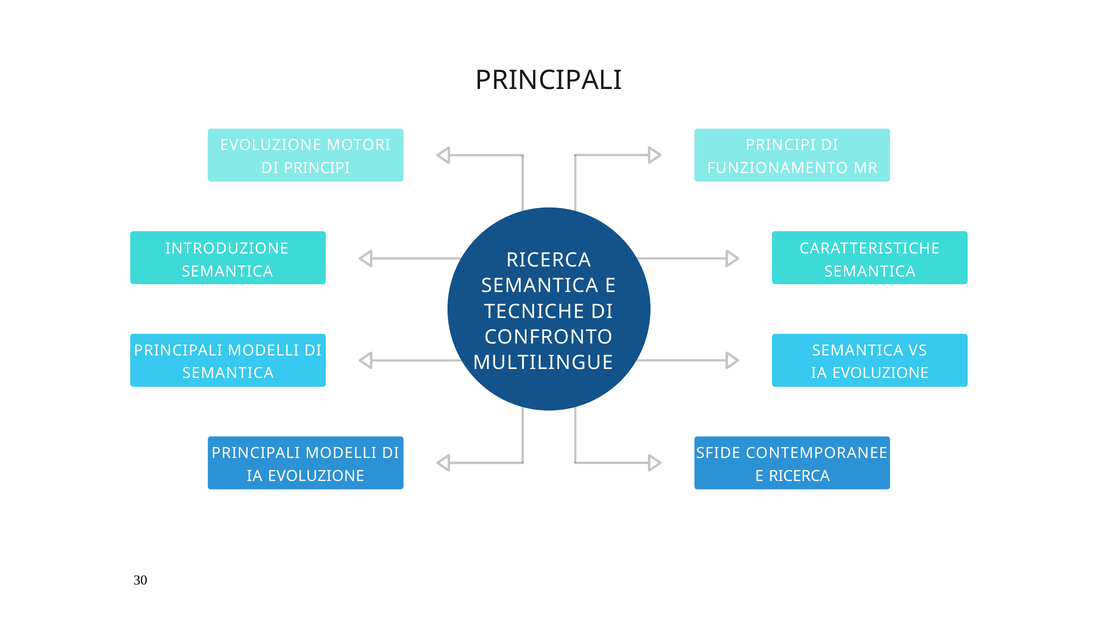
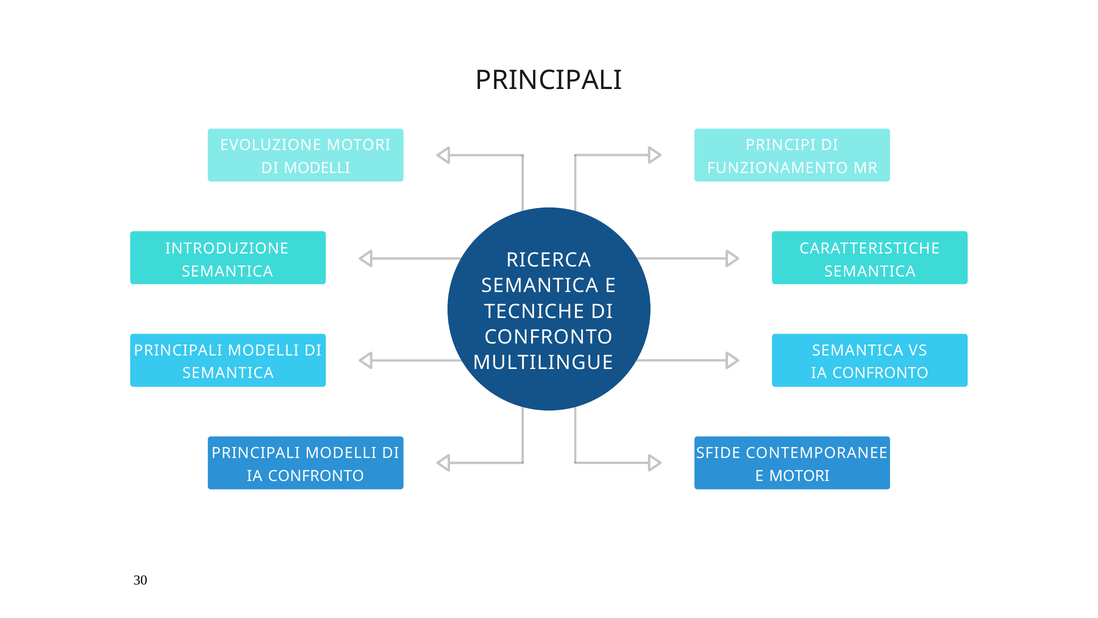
DI PRINCIPI: PRINCIPI -> MODELLI
EVOLUZIONE at (880, 373): EVOLUZIONE -> CONFRONTO
EVOLUZIONE at (316, 476): EVOLUZIONE -> CONFRONTO
E RICERCA: RICERCA -> MOTORI
